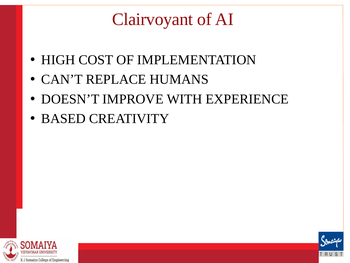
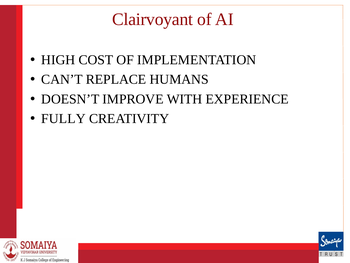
BASED: BASED -> FULLY
